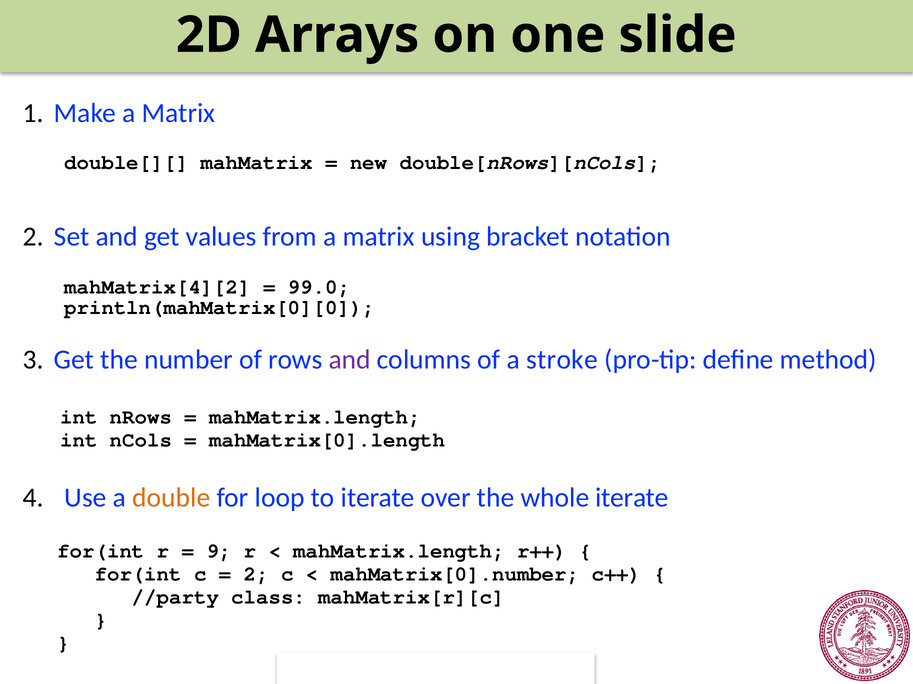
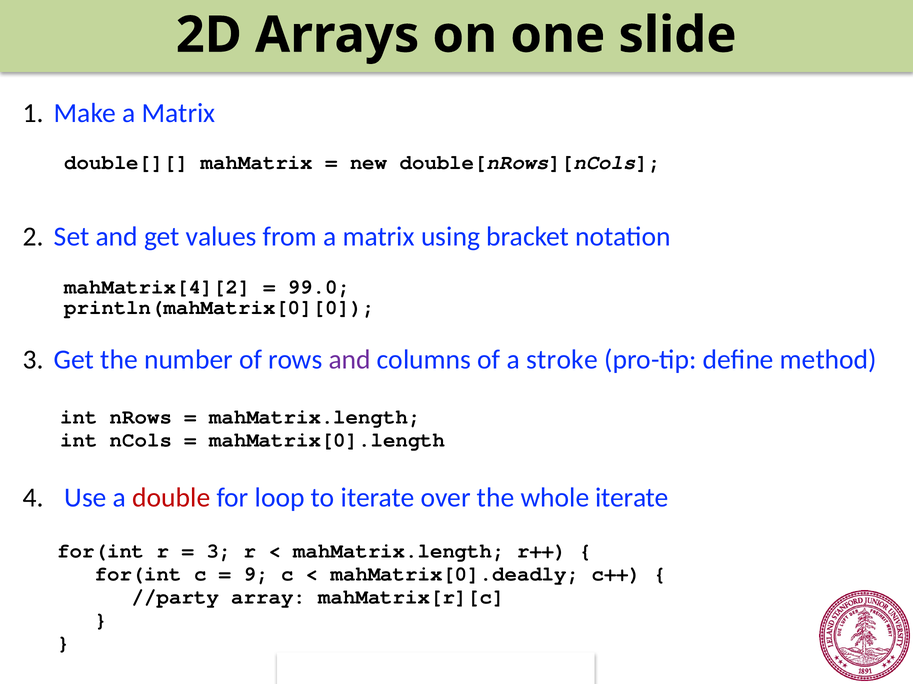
double colour: orange -> red
9 at (219, 551): 9 -> 3
2 at (256, 574): 2 -> 9
mahMatrix[0].number: mahMatrix[0].number -> mahMatrix[0].deadly
class: class -> array
